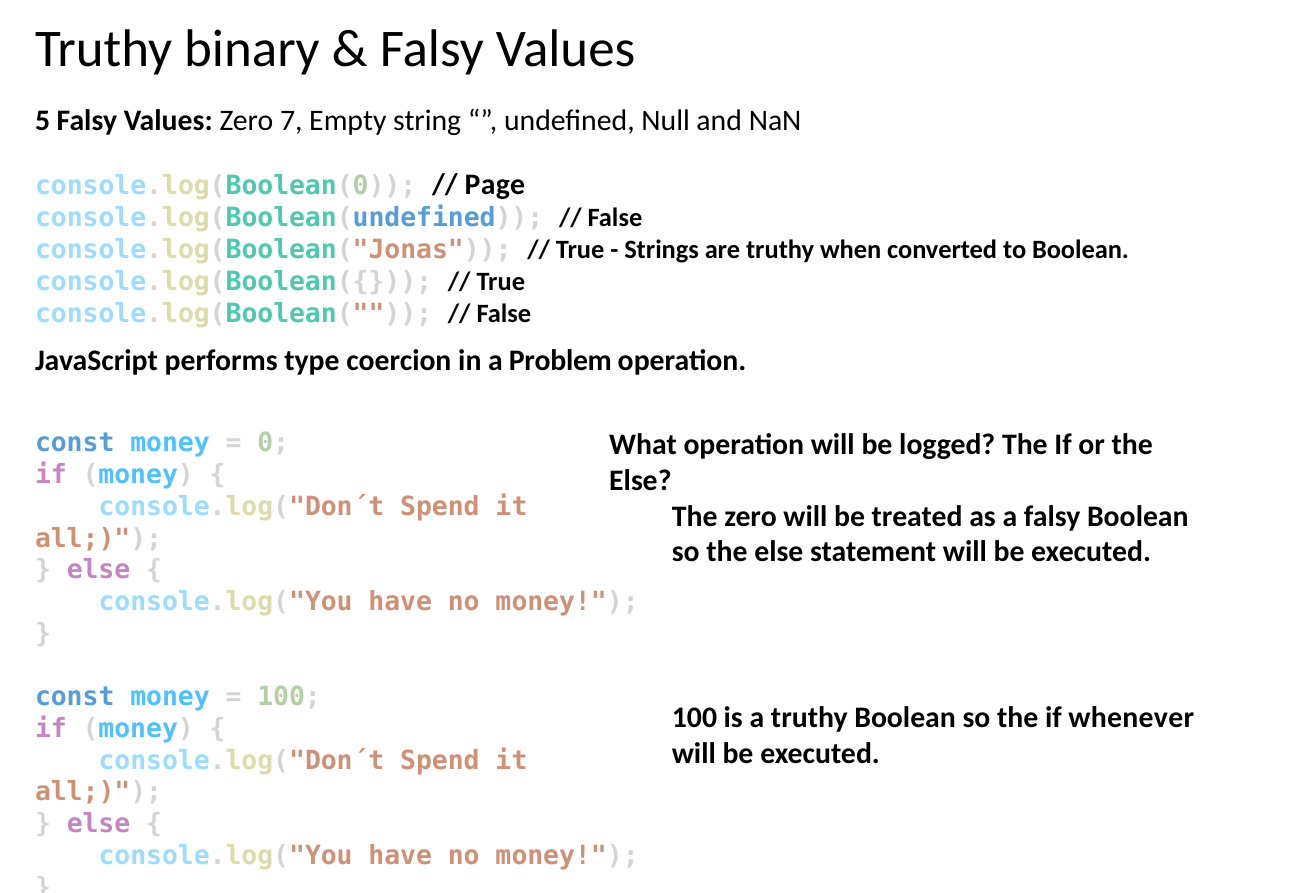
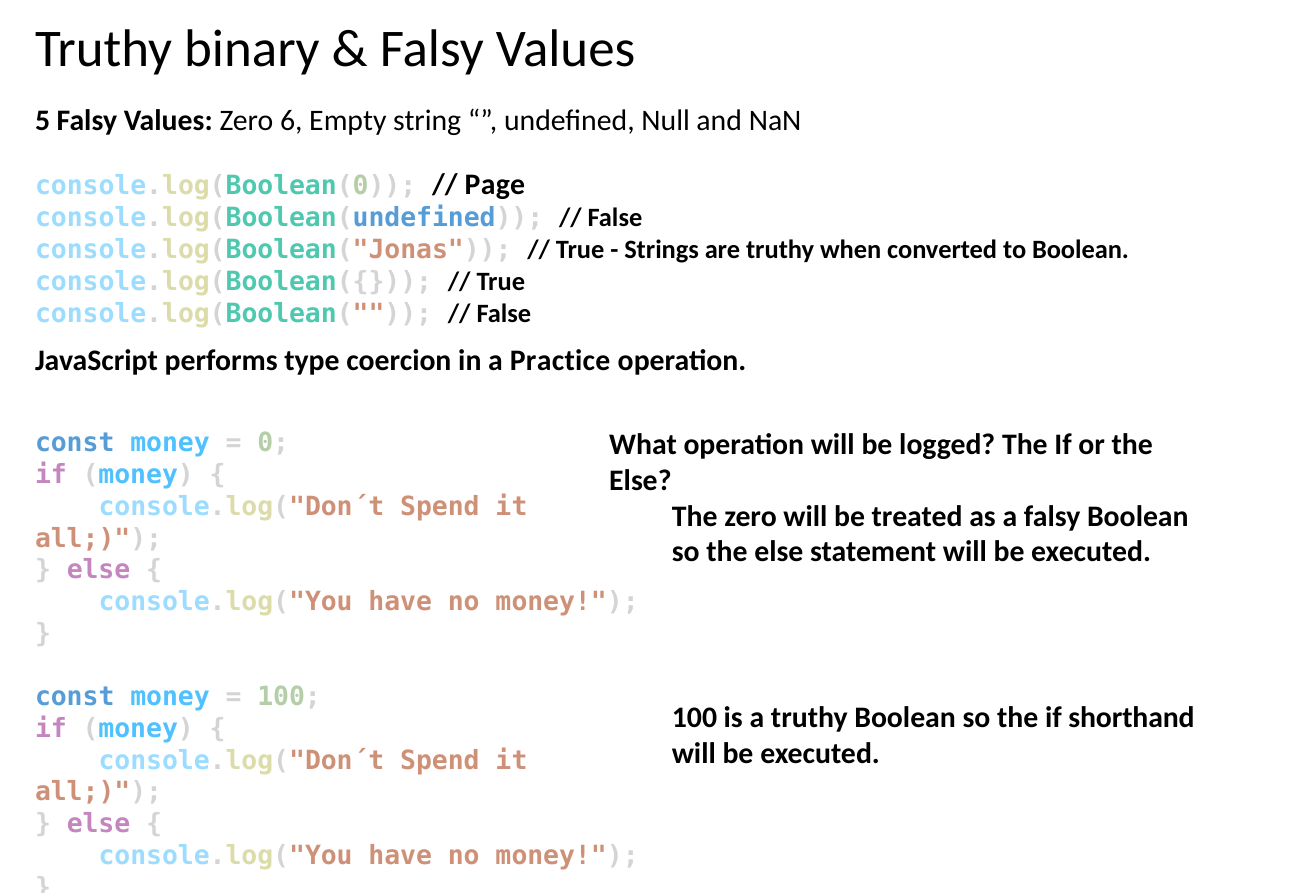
7: 7 -> 6
Problem: Problem -> Practice
whenever: whenever -> shorthand
